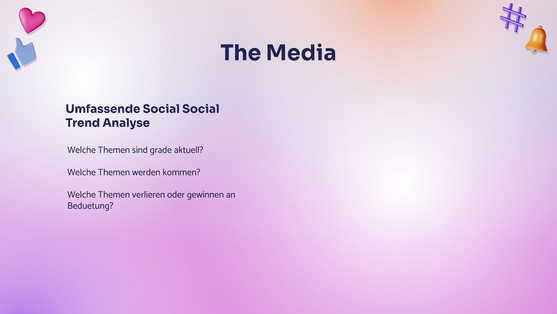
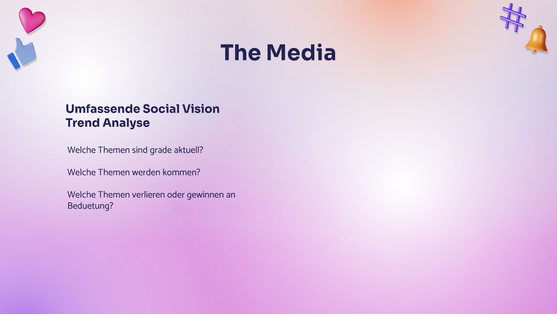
Social Social: Social -> Vision
